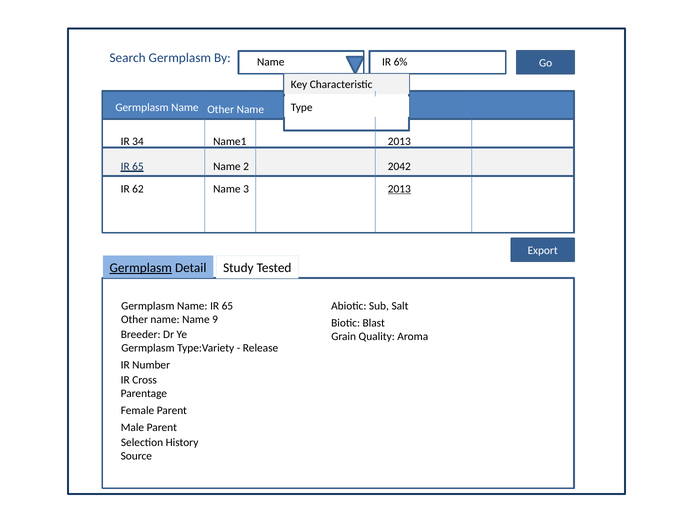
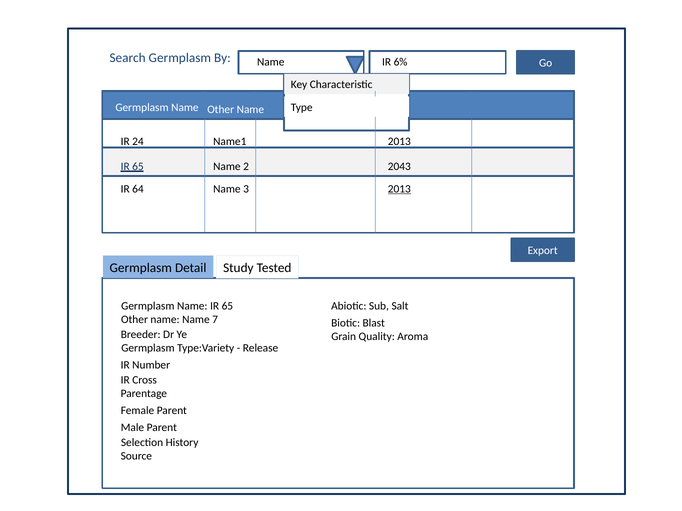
34: 34 -> 24
2042: 2042 -> 2043
62: 62 -> 64
Germplasm at (141, 268) underline: present -> none
9: 9 -> 7
